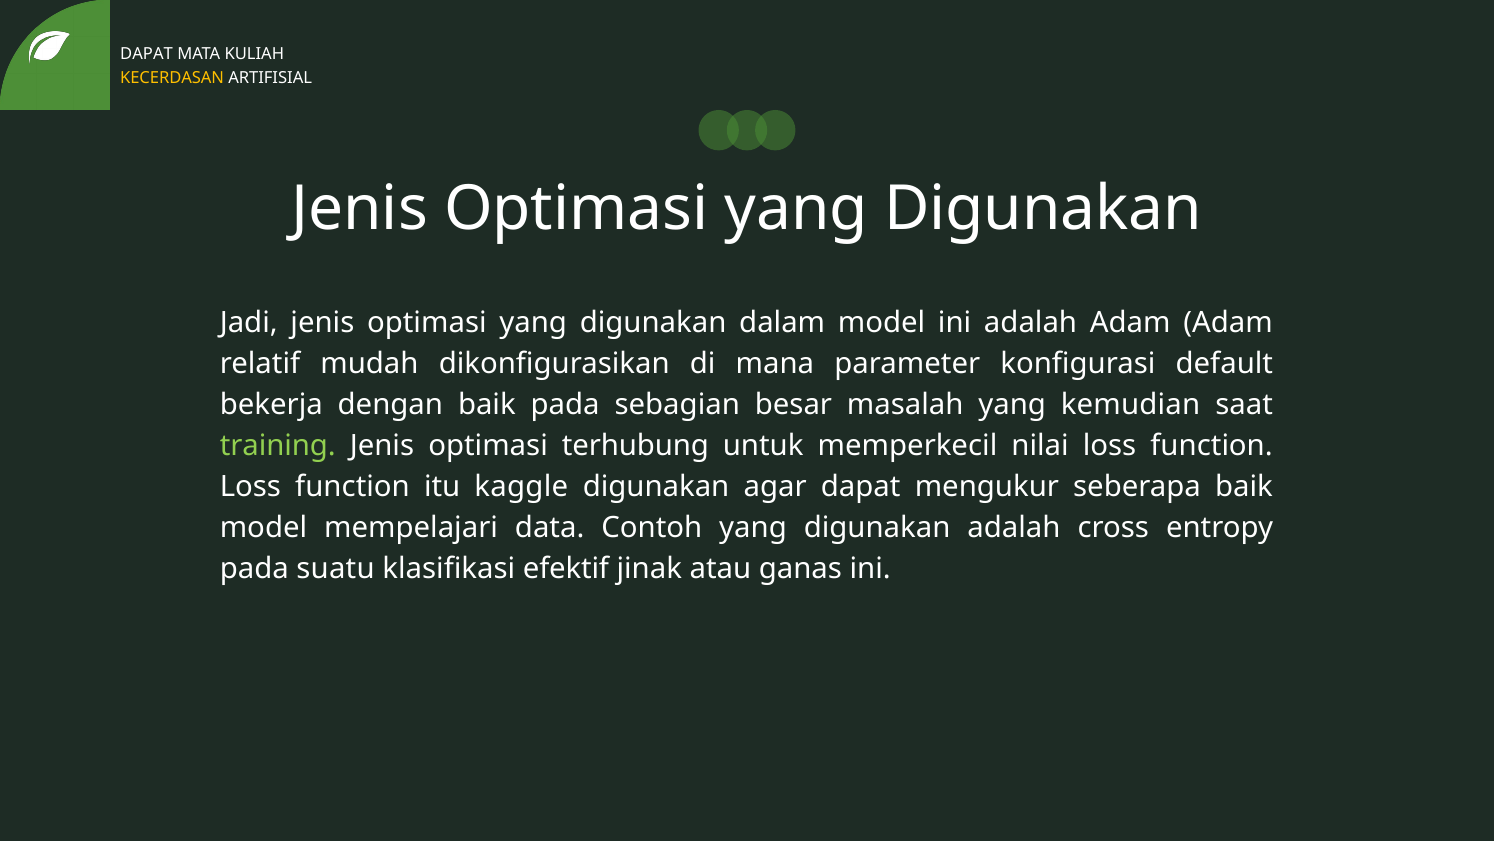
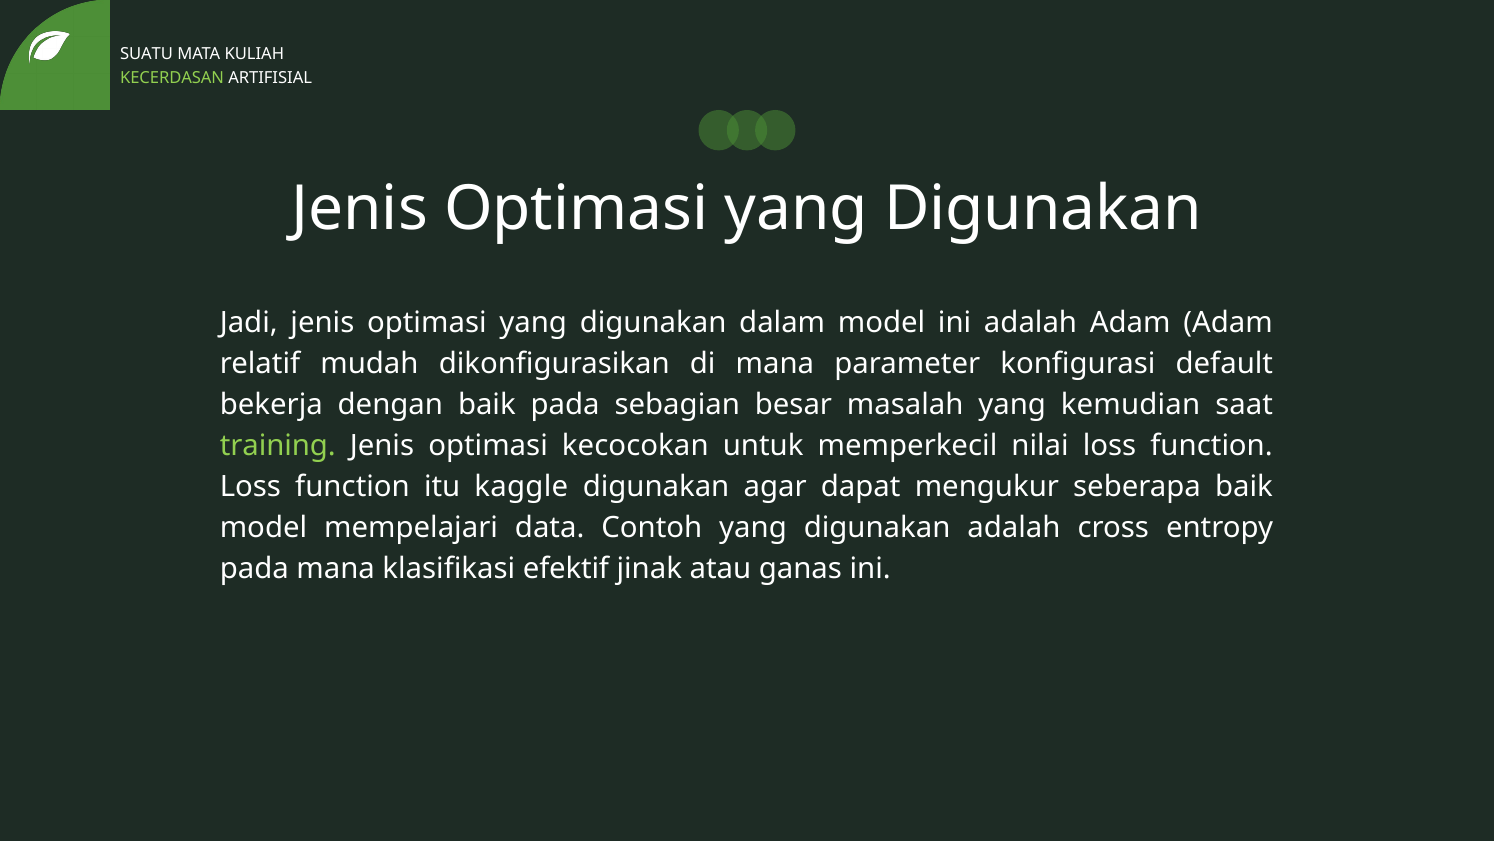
DAPAT at (147, 54): DAPAT -> SUATU
KECERDASAN colour: yellow -> light green
terhubung: terhubung -> kecocokan
pada suatu: suatu -> mana
